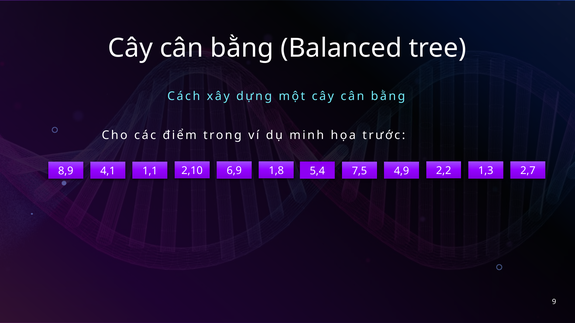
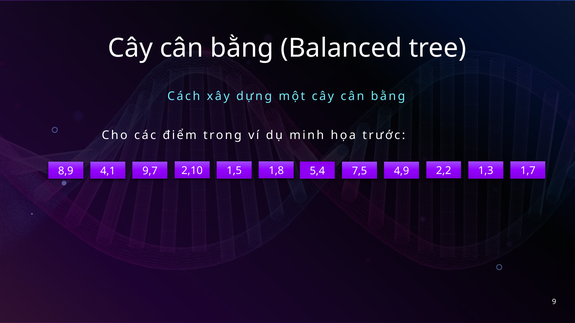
1,1: 1,1 -> 9,7
6,9: 6,9 -> 1,5
2,7: 2,7 -> 1,7
